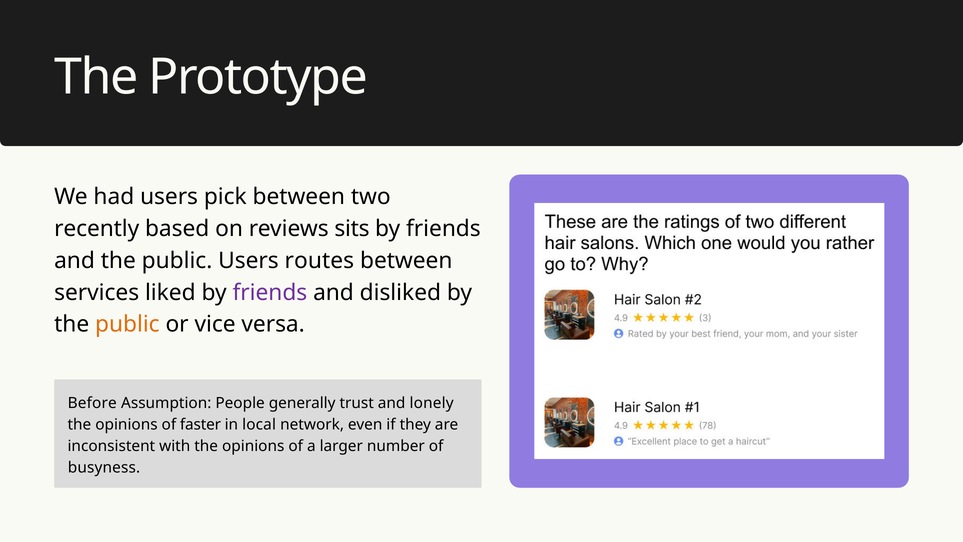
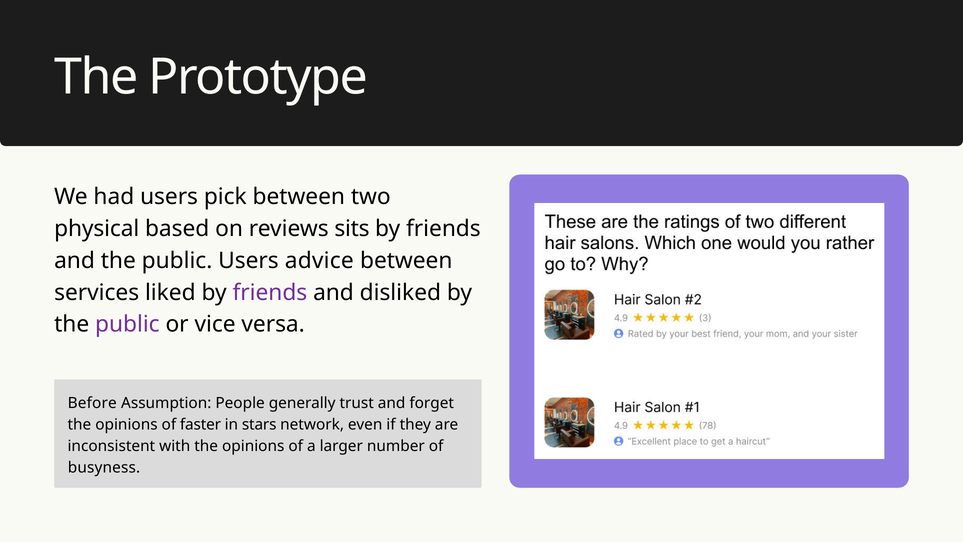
recently: recently -> physical
routes: routes -> advice
public at (127, 324) colour: orange -> purple
lonely: lonely -> forget
local: local -> stars
